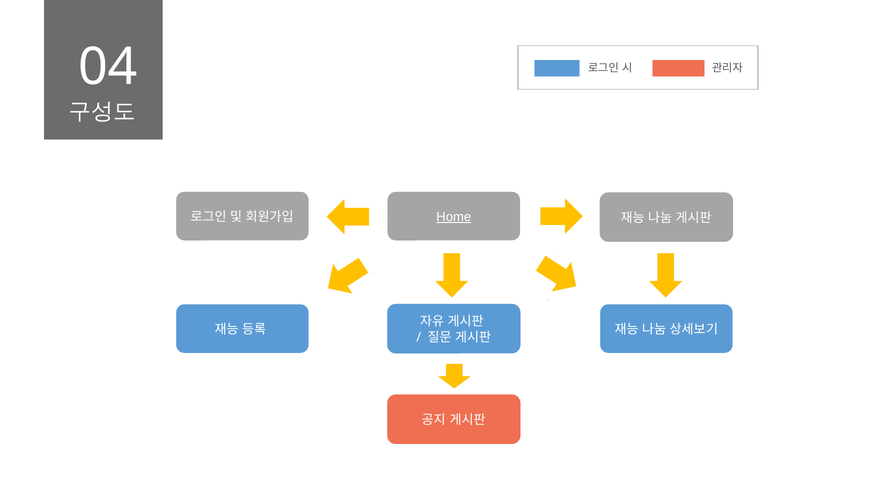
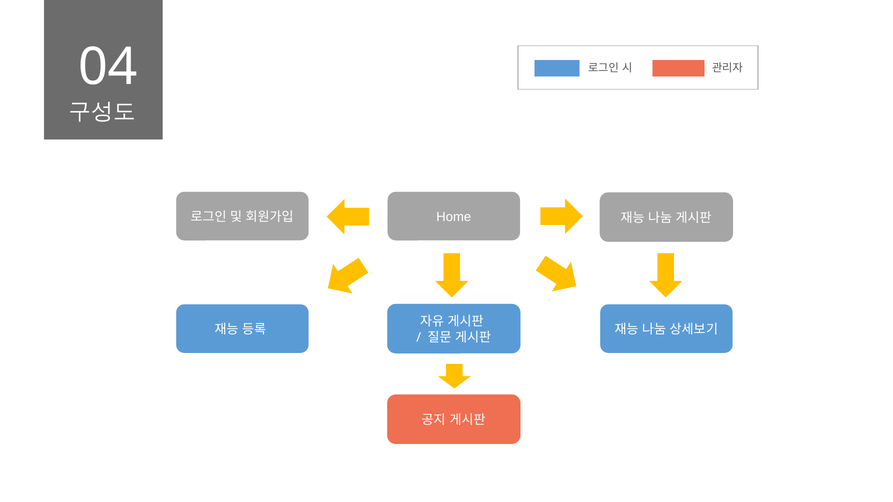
Home underline: present -> none
